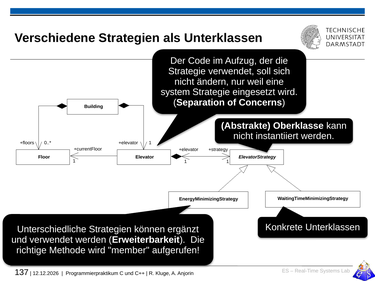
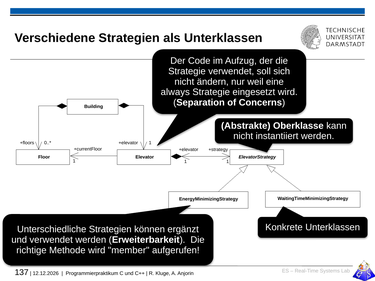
system: system -> always
